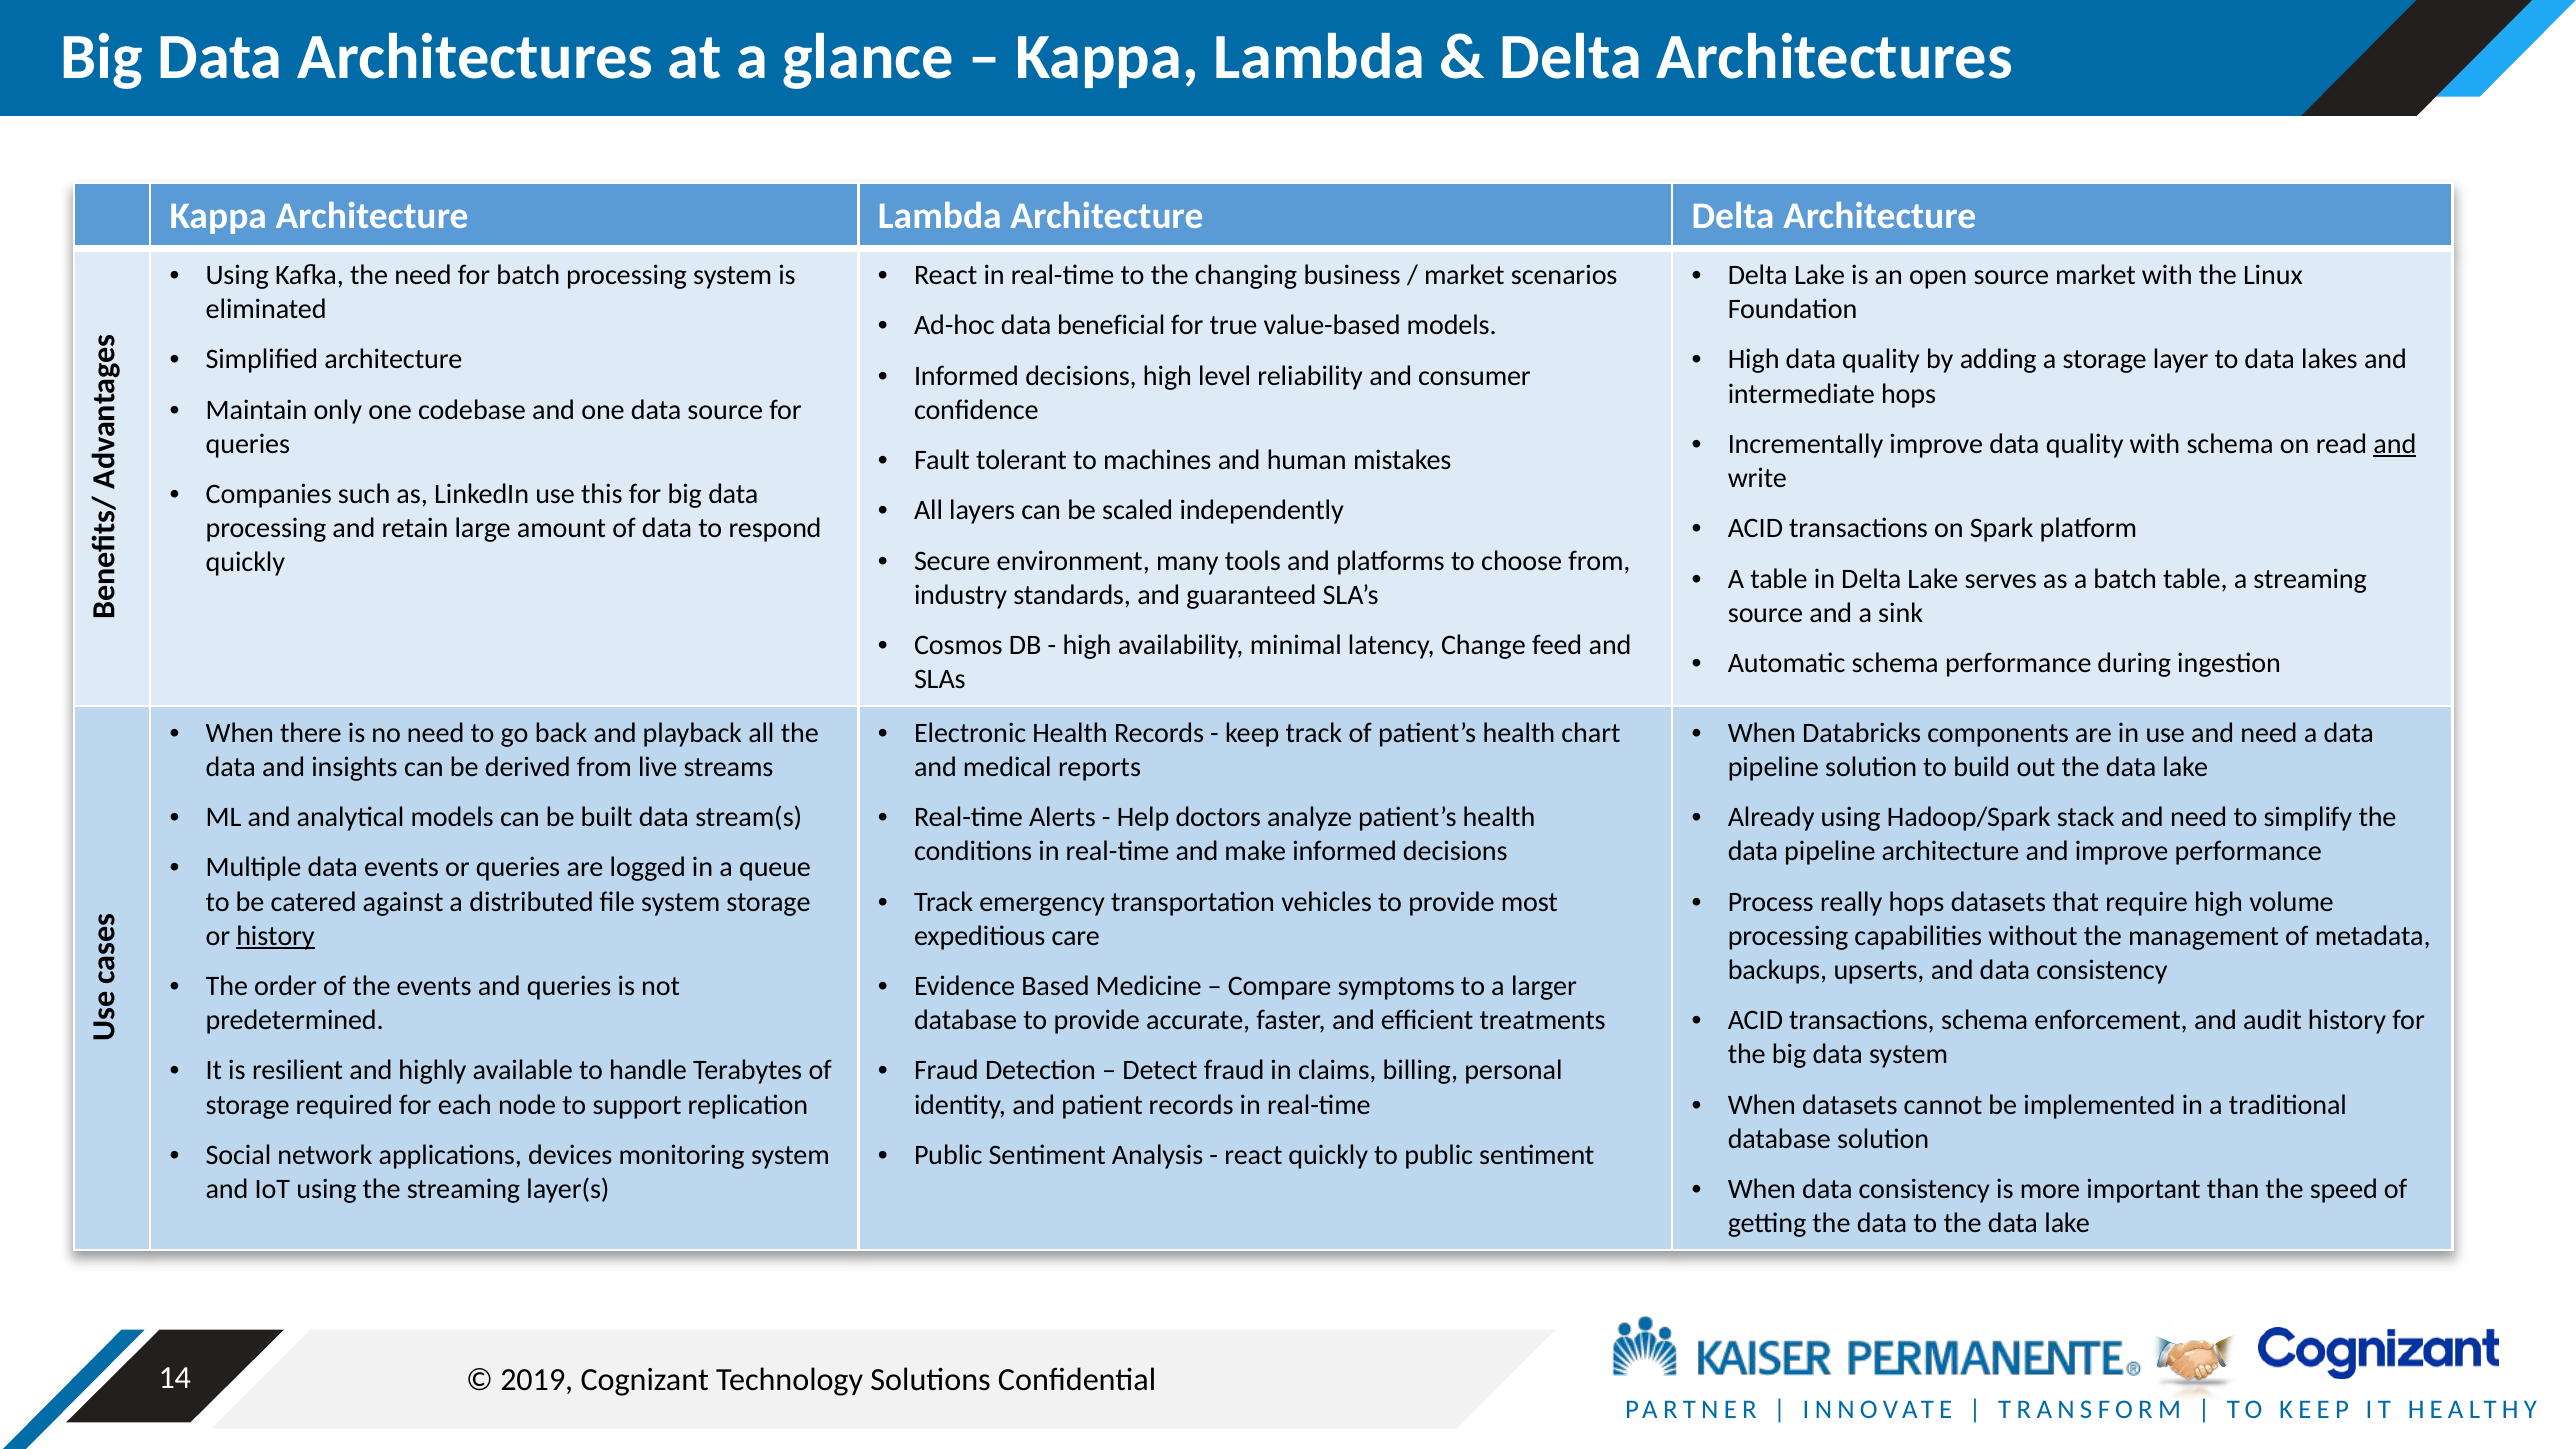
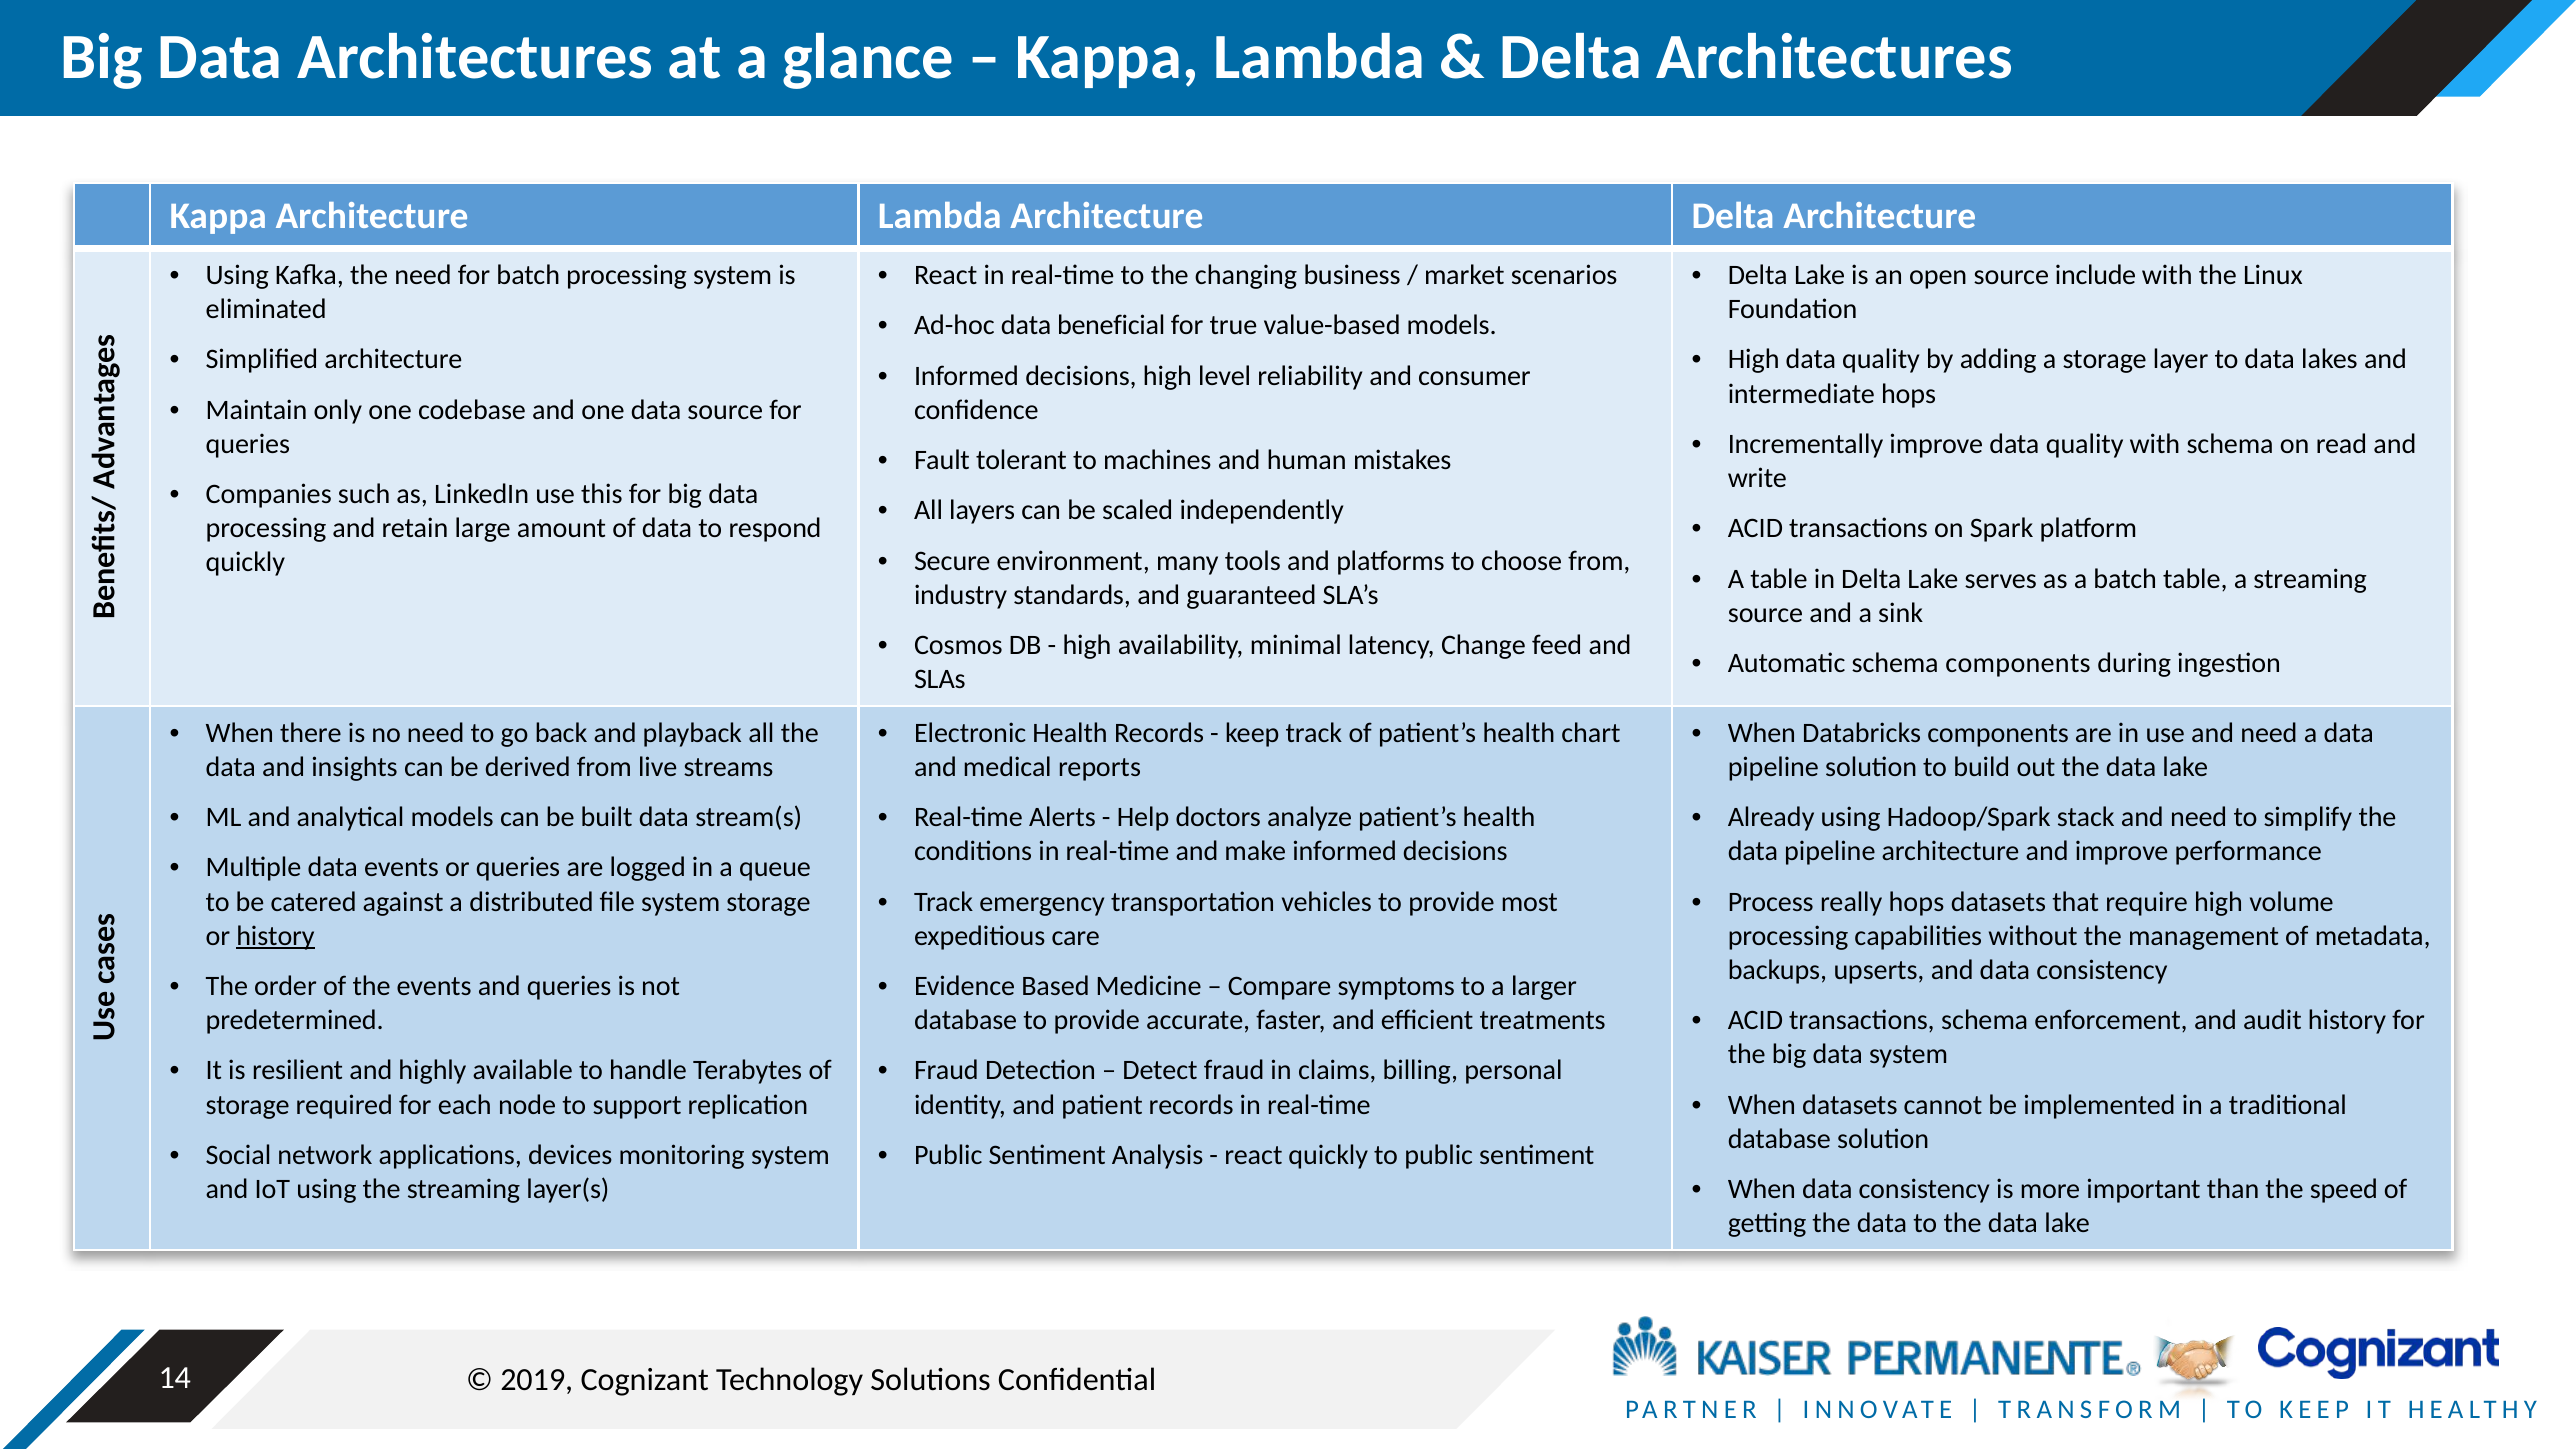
source market: market -> include
and at (2395, 444) underline: present -> none
schema performance: performance -> components
